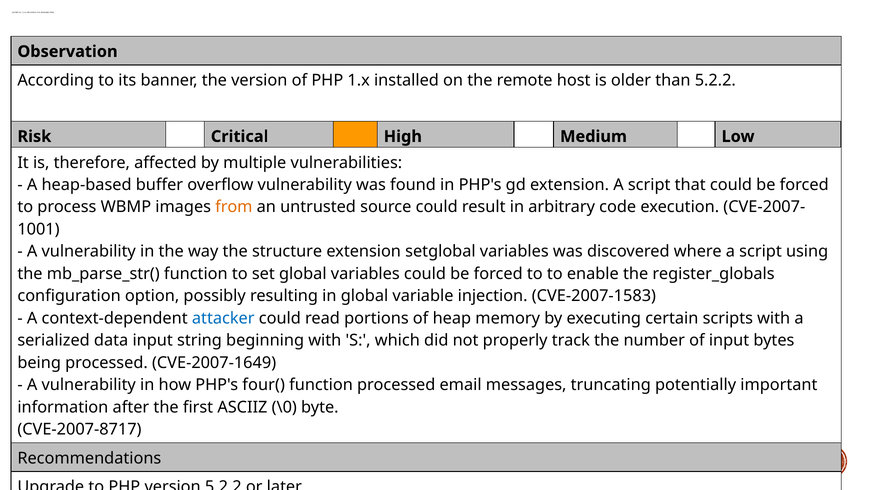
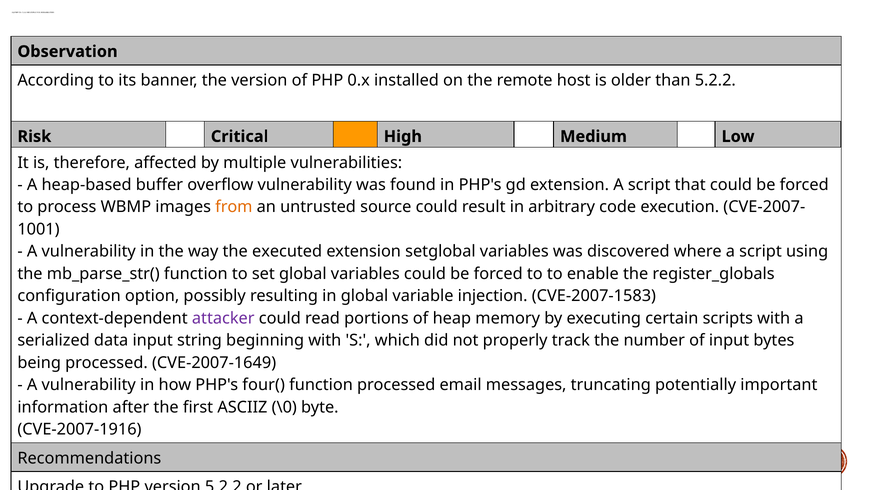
1.x: 1.x -> 0.x
structure: structure -> executed
attacker colour: blue -> purple
CVE-2007-8717: CVE-2007-8717 -> CVE-2007-1916
